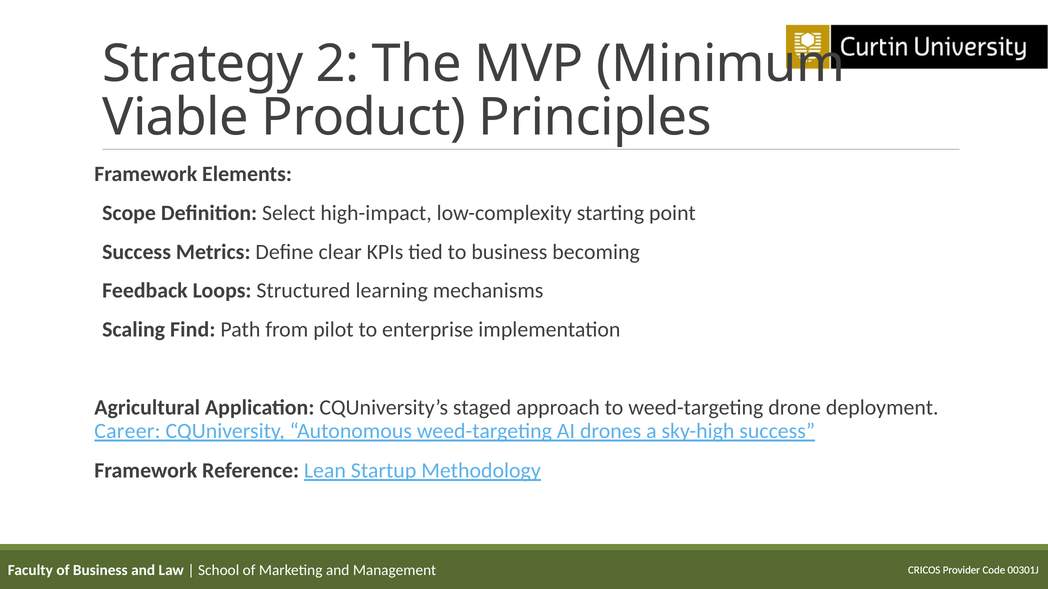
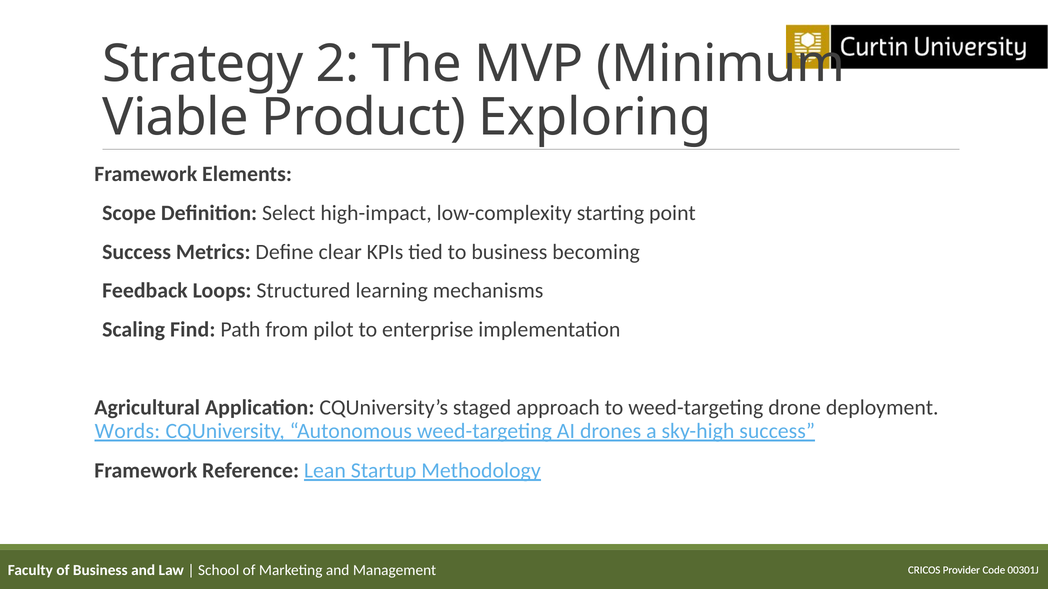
Principles: Principles -> Exploring
Career: Career -> Words
